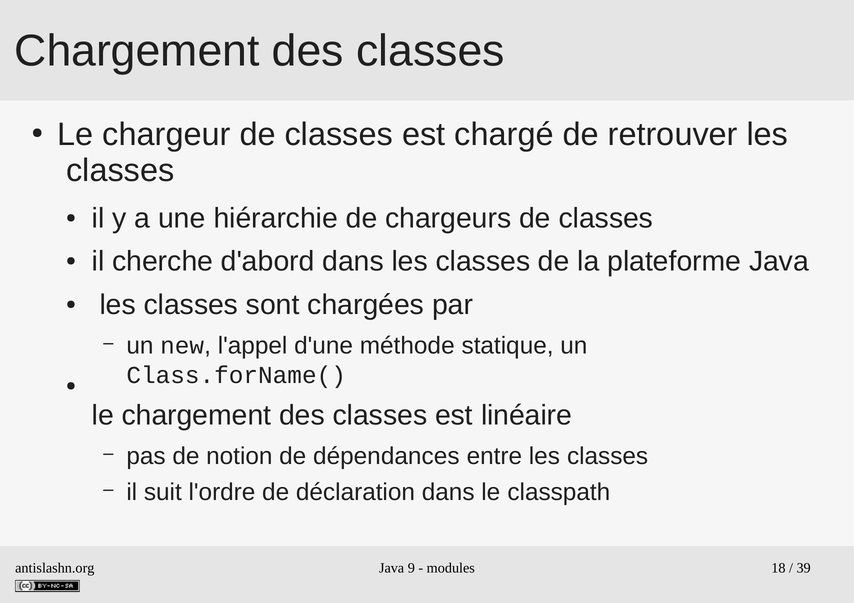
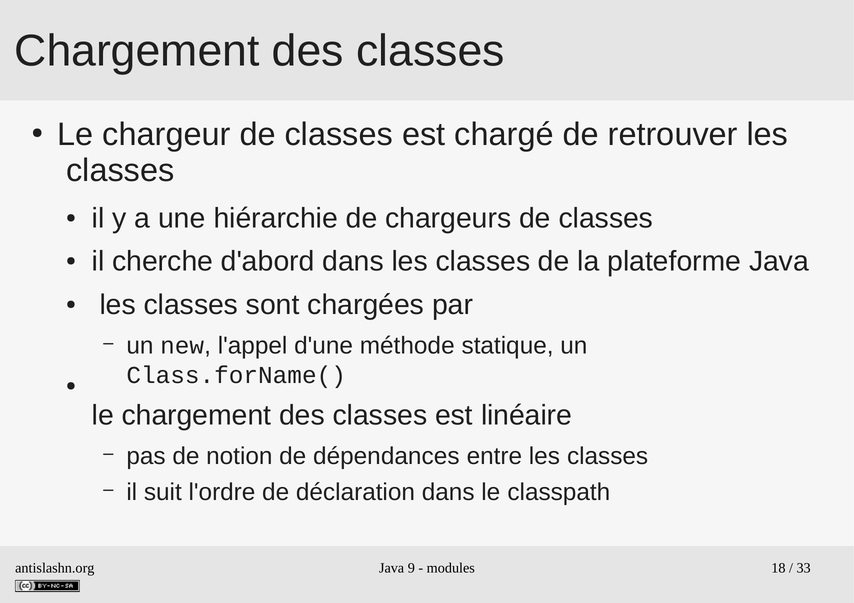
39: 39 -> 33
